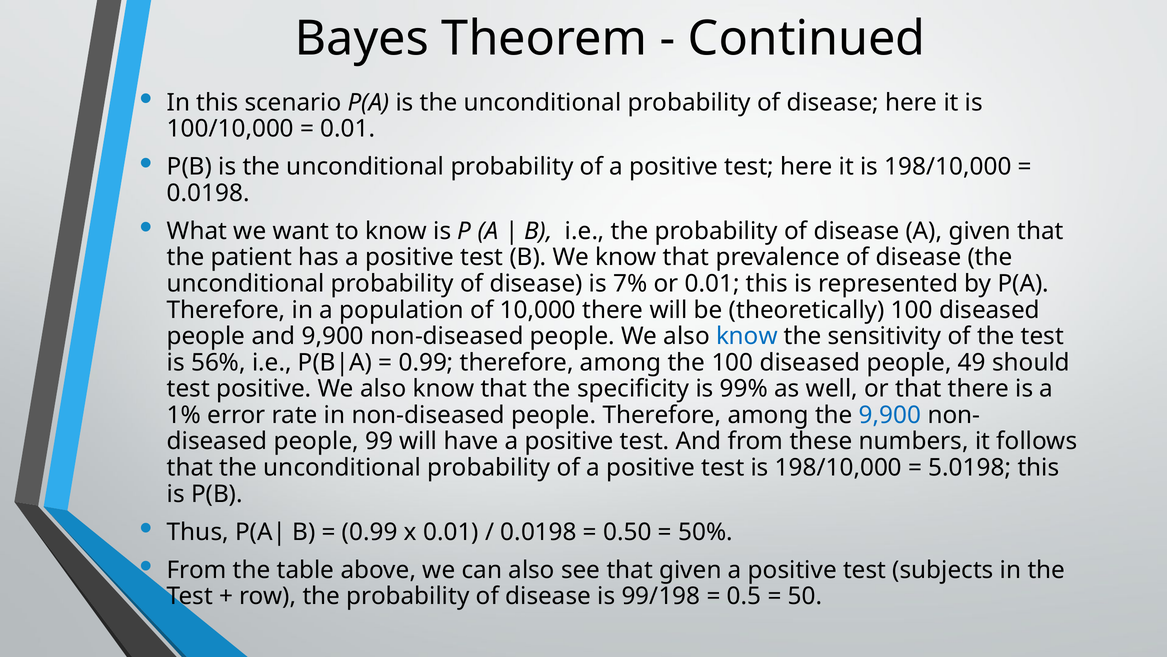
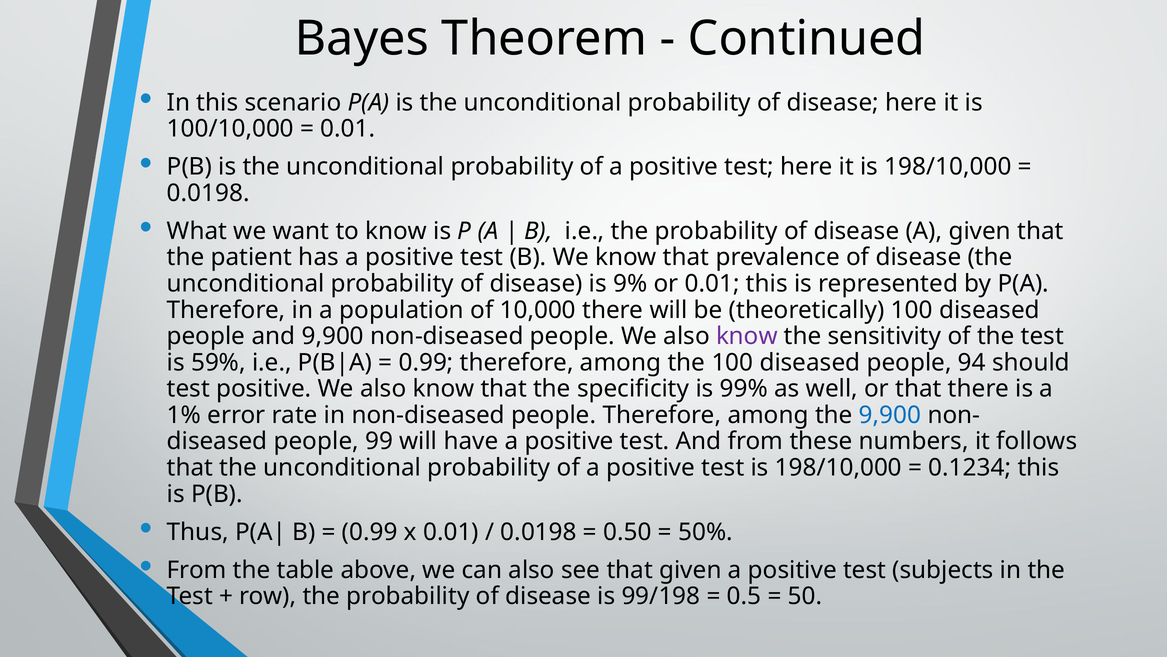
7%: 7% -> 9%
know at (747, 336) colour: blue -> purple
56%: 56% -> 59%
49: 49 -> 94
5.0198: 5.0198 -> 0.1234
